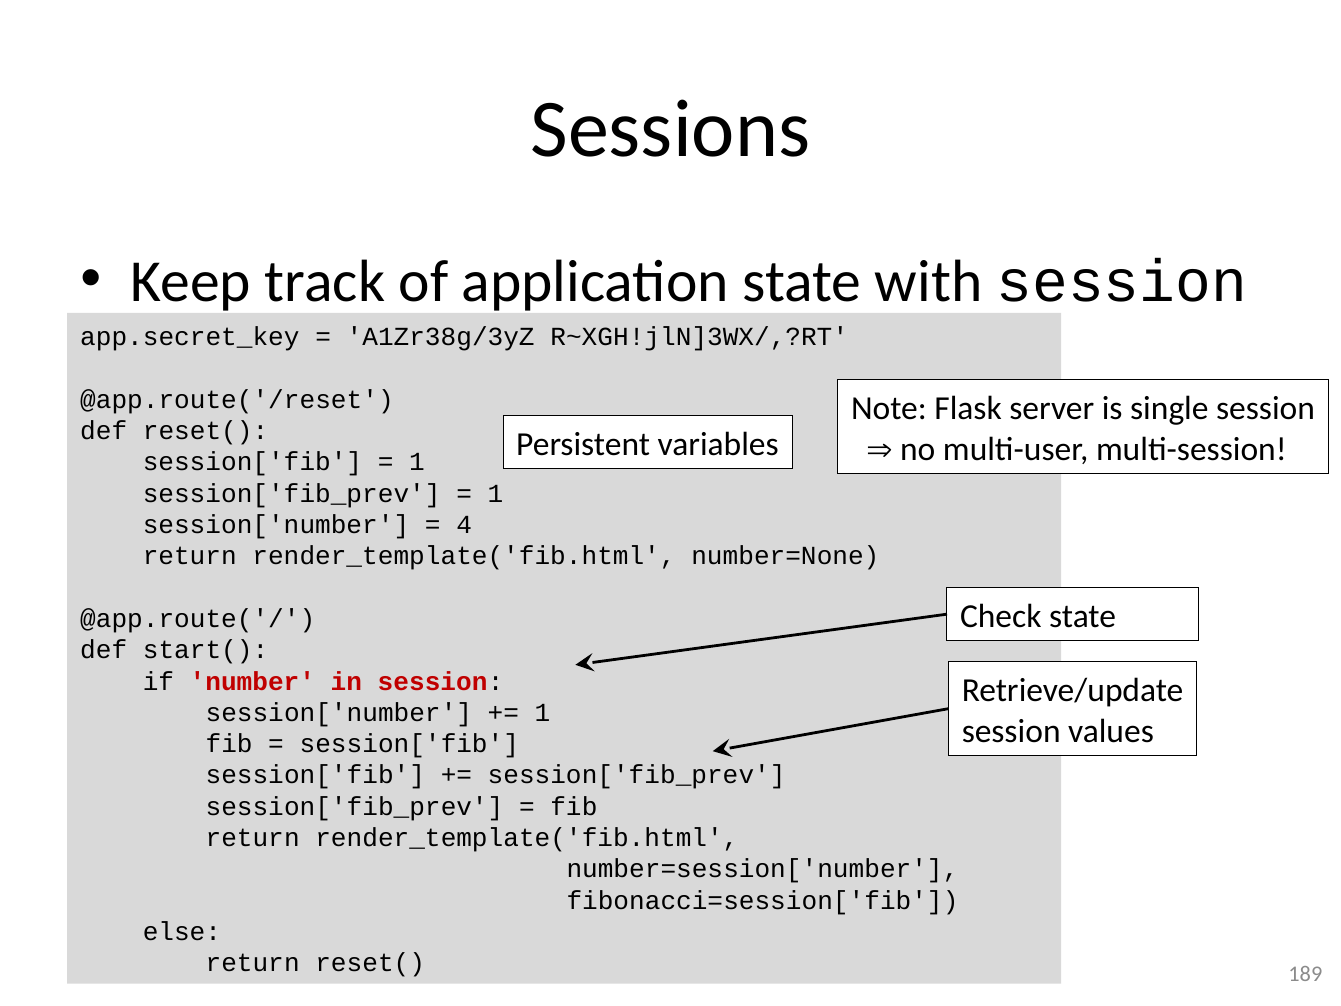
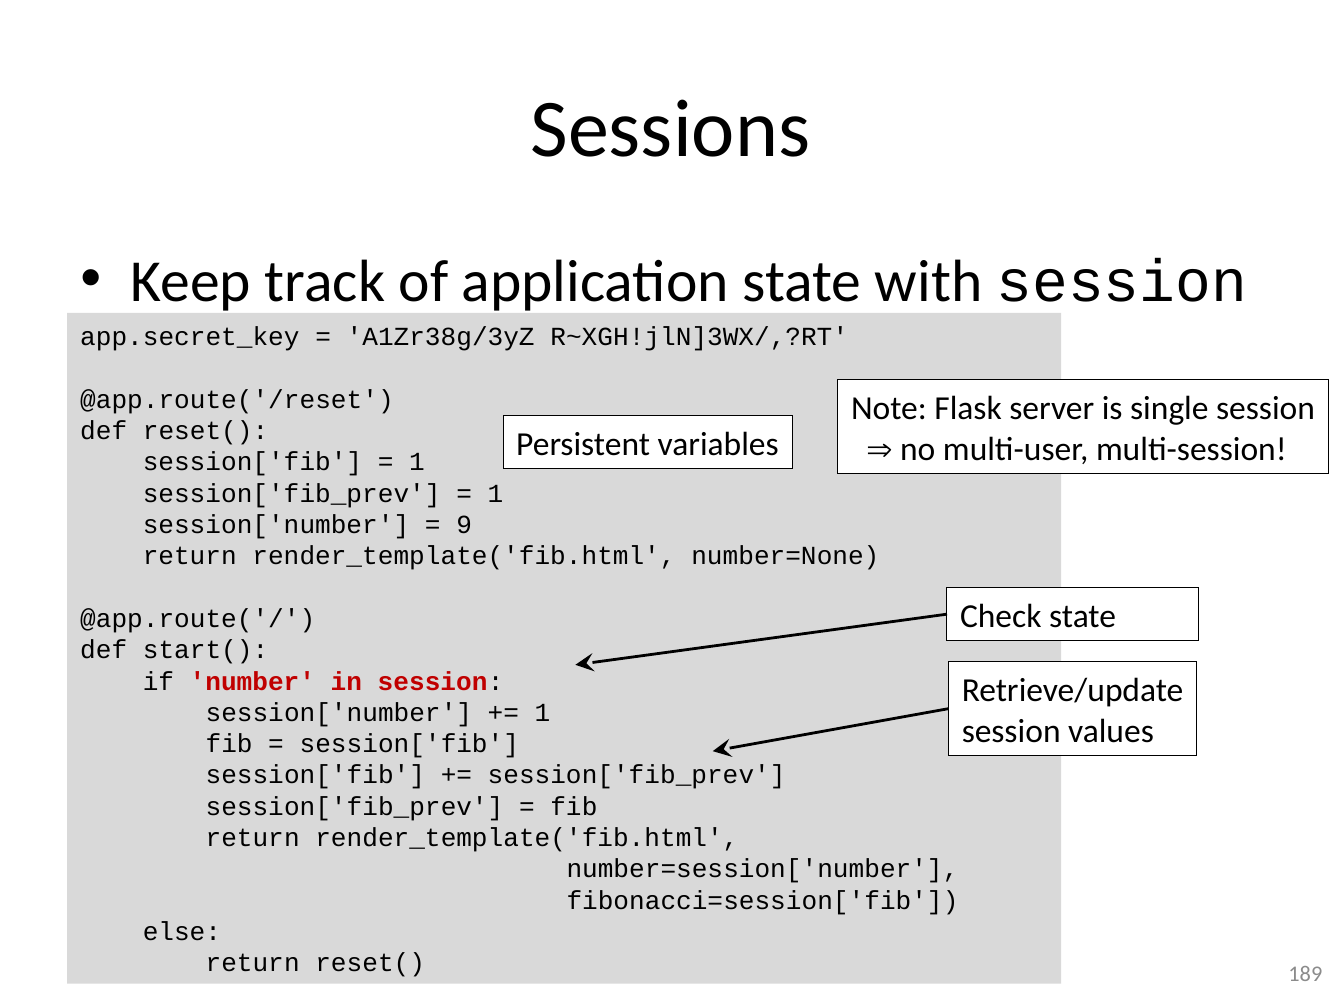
4: 4 -> 9
